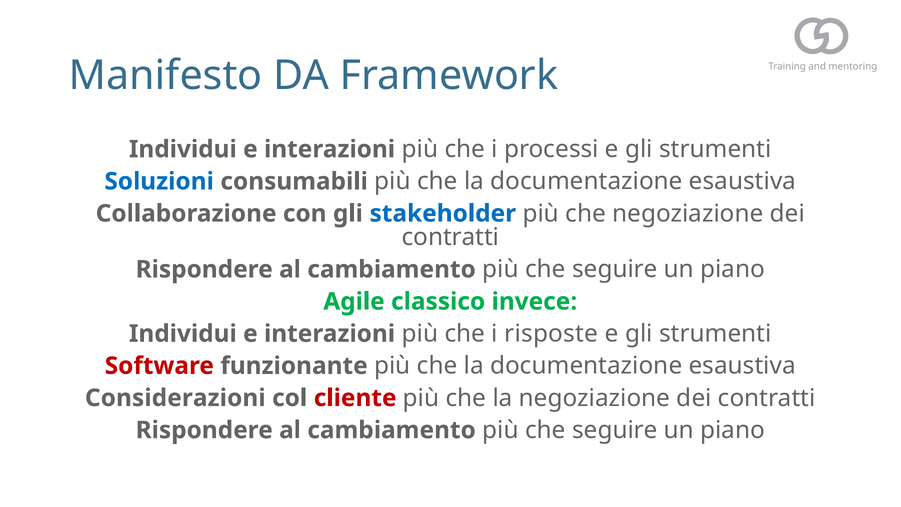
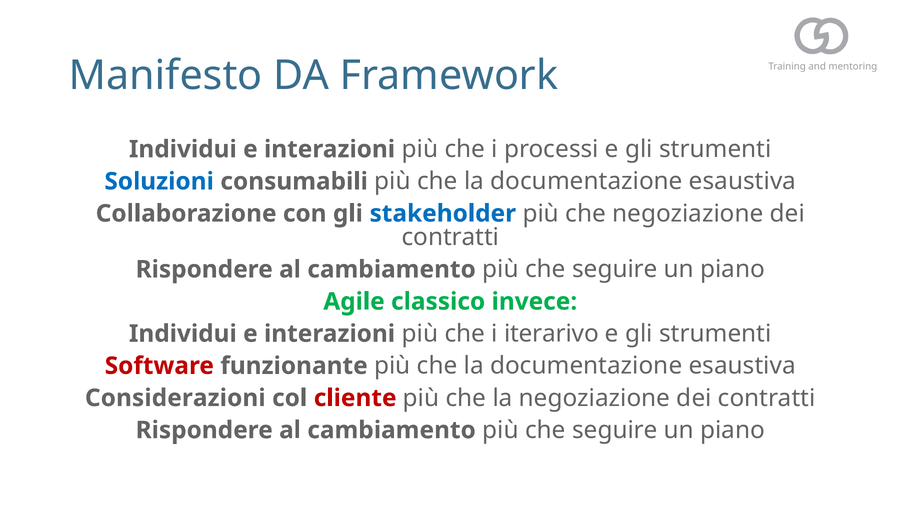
risposte: risposte -> iterarivo
